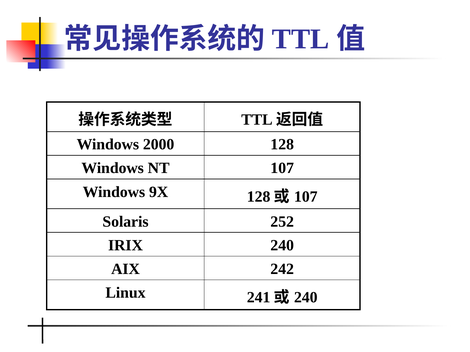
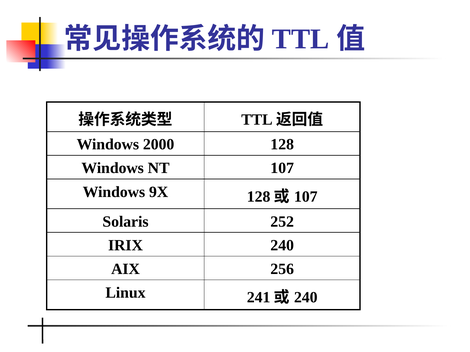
242: 242 -> 256
